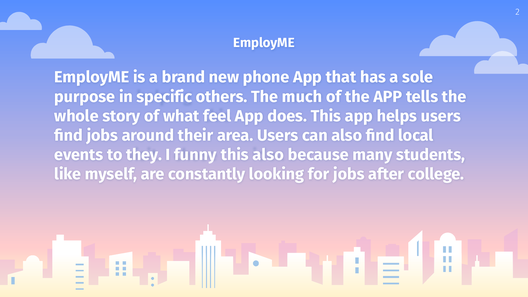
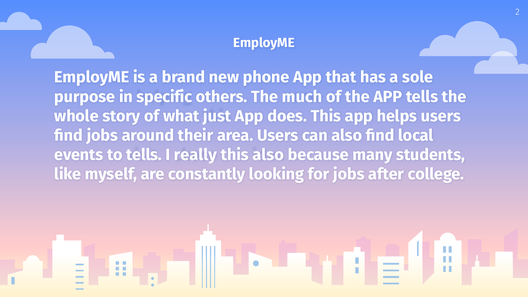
feel: feel -> just
to they: they -> tells
funny: funny -> really
